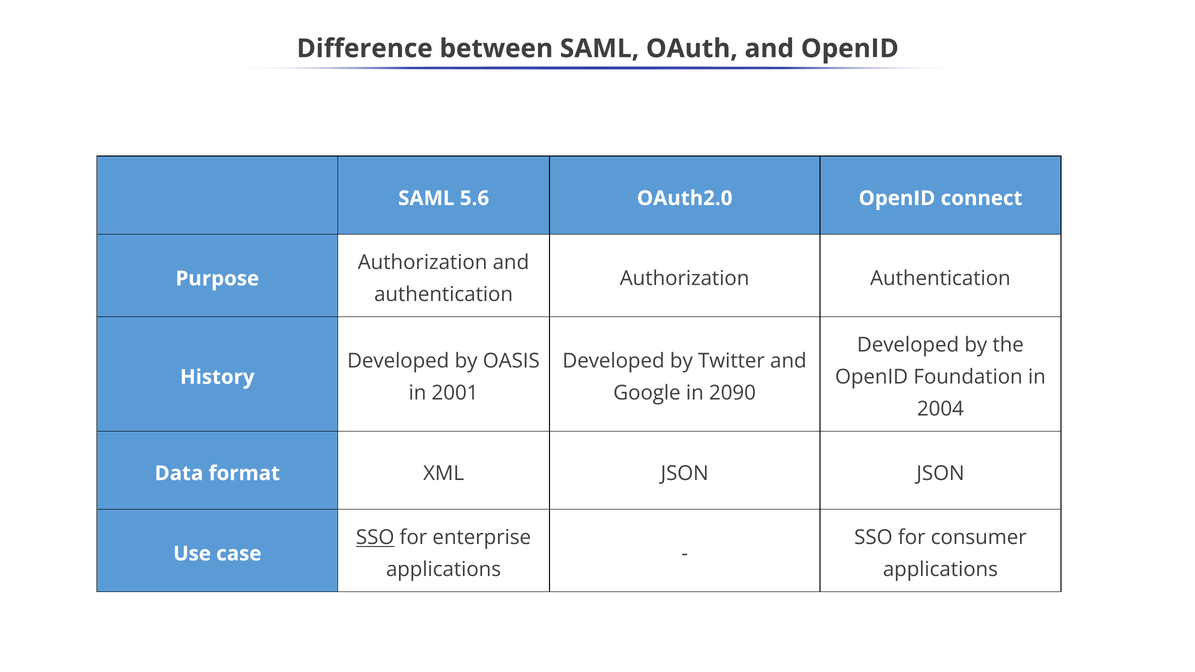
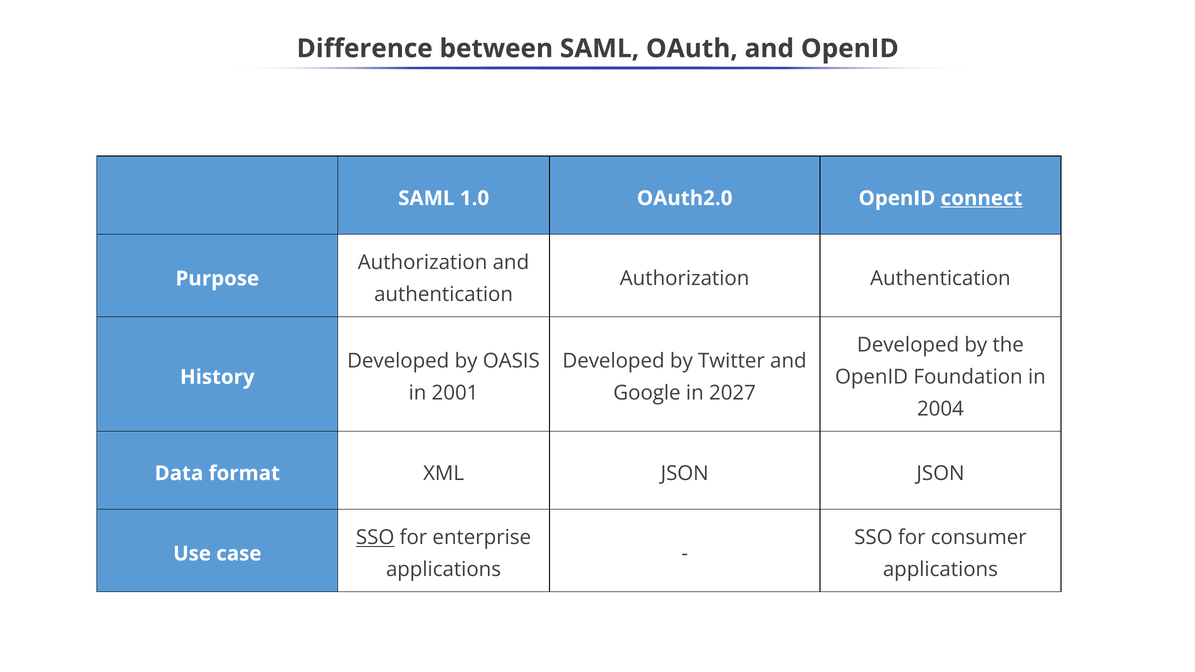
5.6: 5.6 -> 1.0
connect underline: none -> present
2090: 2090 -> 2027
